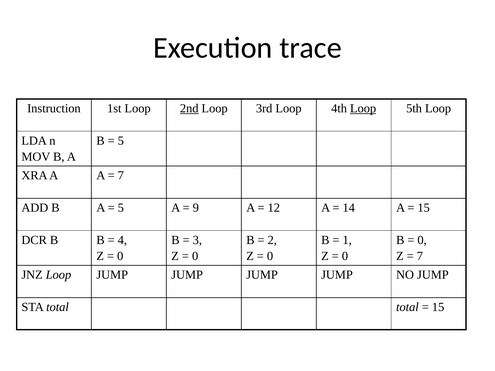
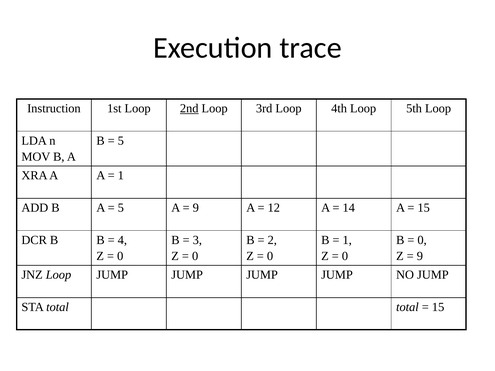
Loop at (363, 108) underline: present -> none
7 at (121, 176): 7 -> 1
7 at (420, 256): 7 -> 9
